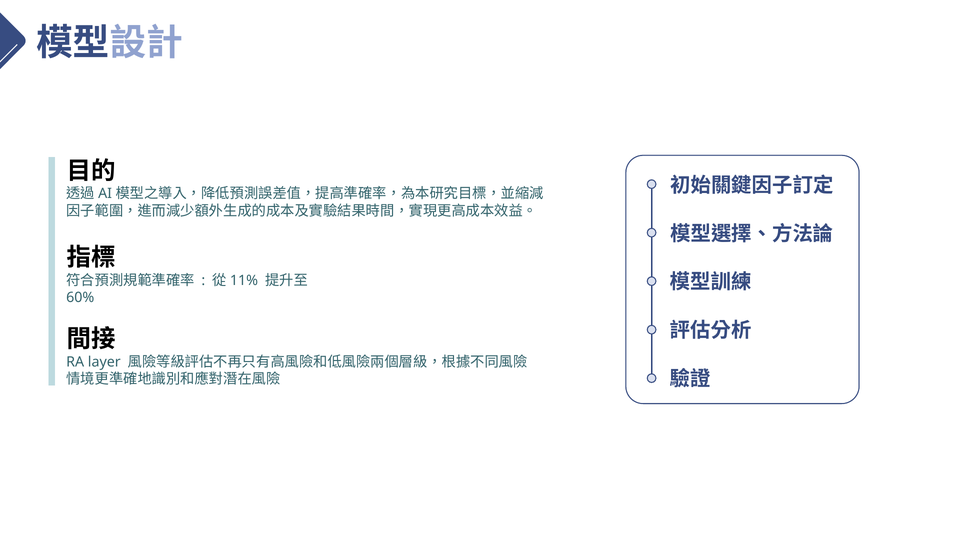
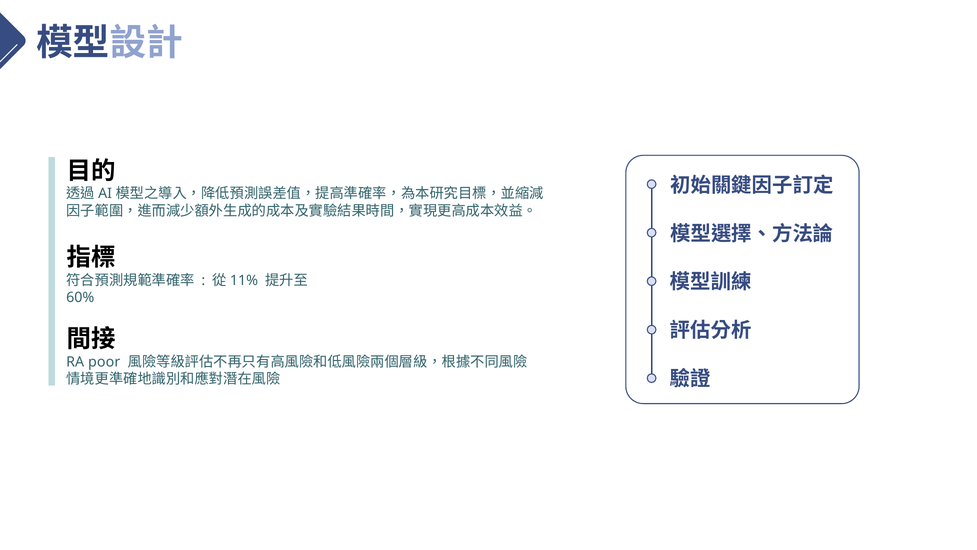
layer: layer -> poor
